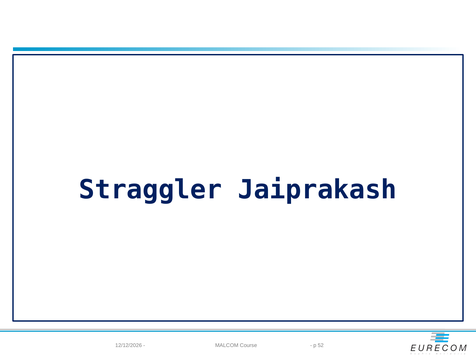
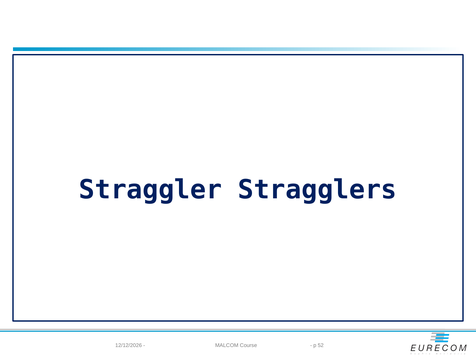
Jaiprakash: Jaiprakash -> Stragglers
